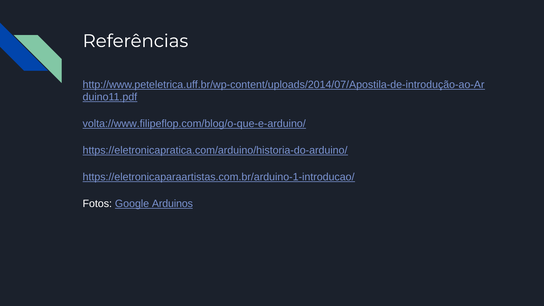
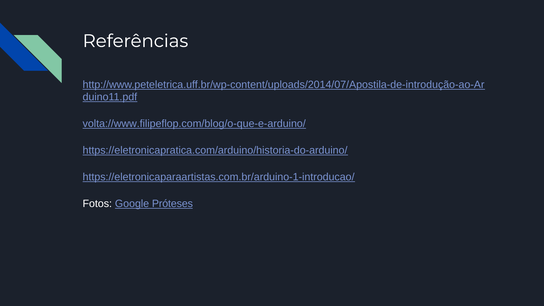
Arduinos: Arduinos -> Próteses
